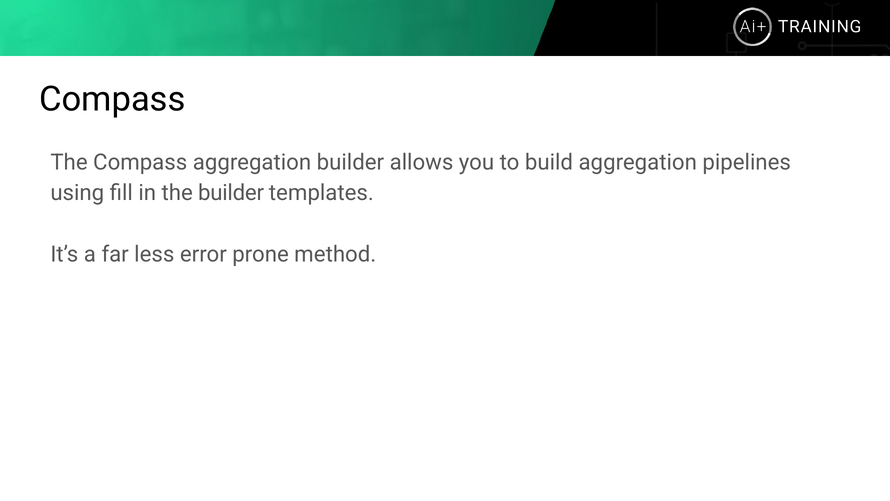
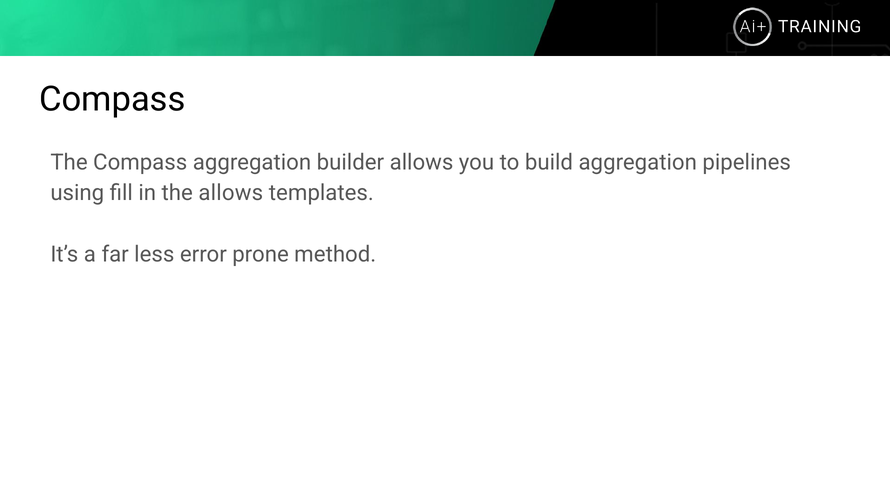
the builder: builder -> allows
